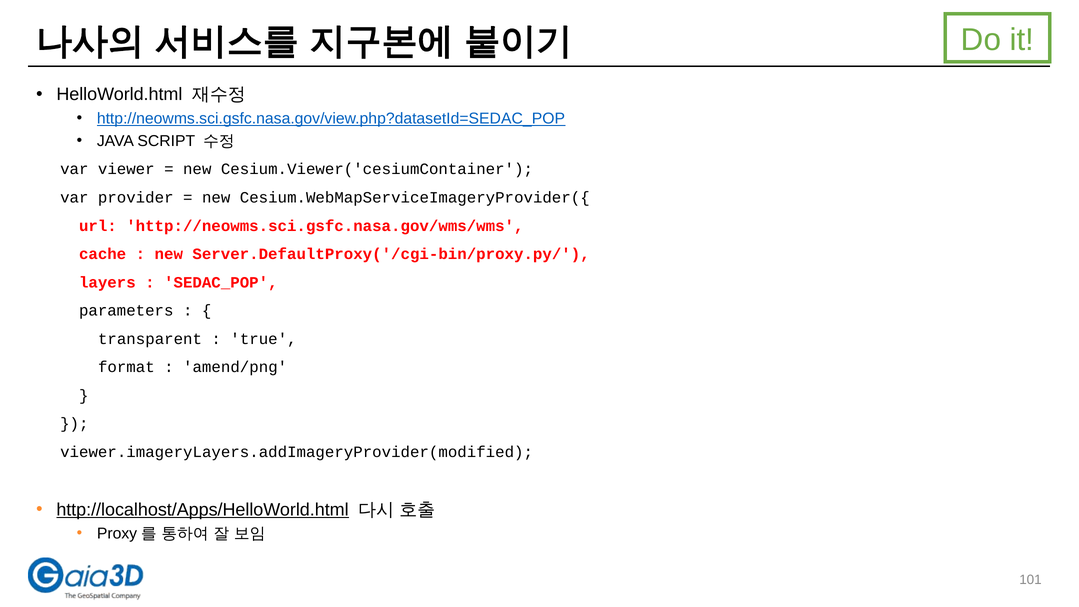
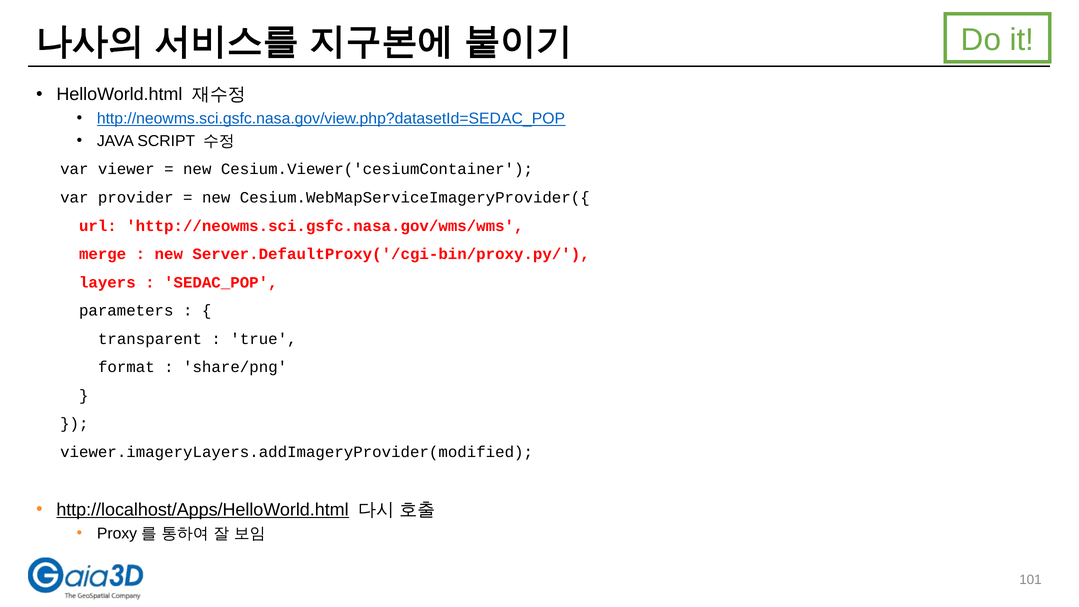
cache: cache -> merge
amend/png: amend/png -> share/png
